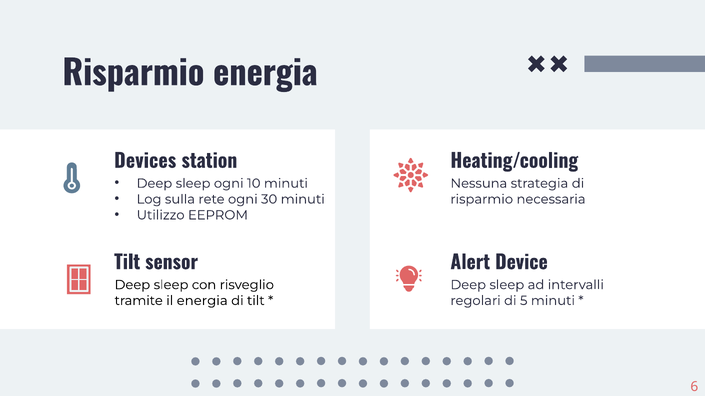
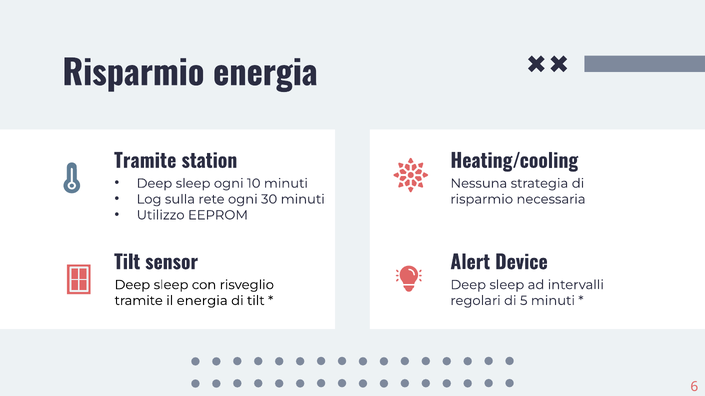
Devices at (145, 162): Devices -> Tramite
